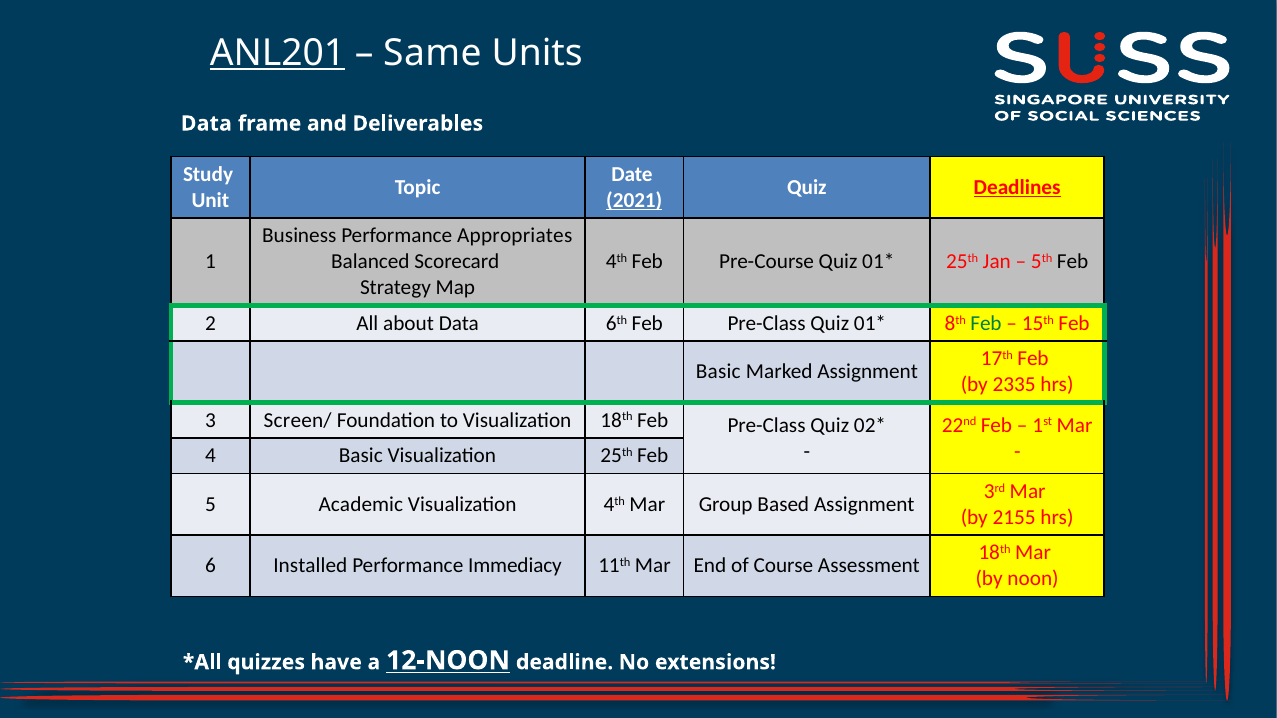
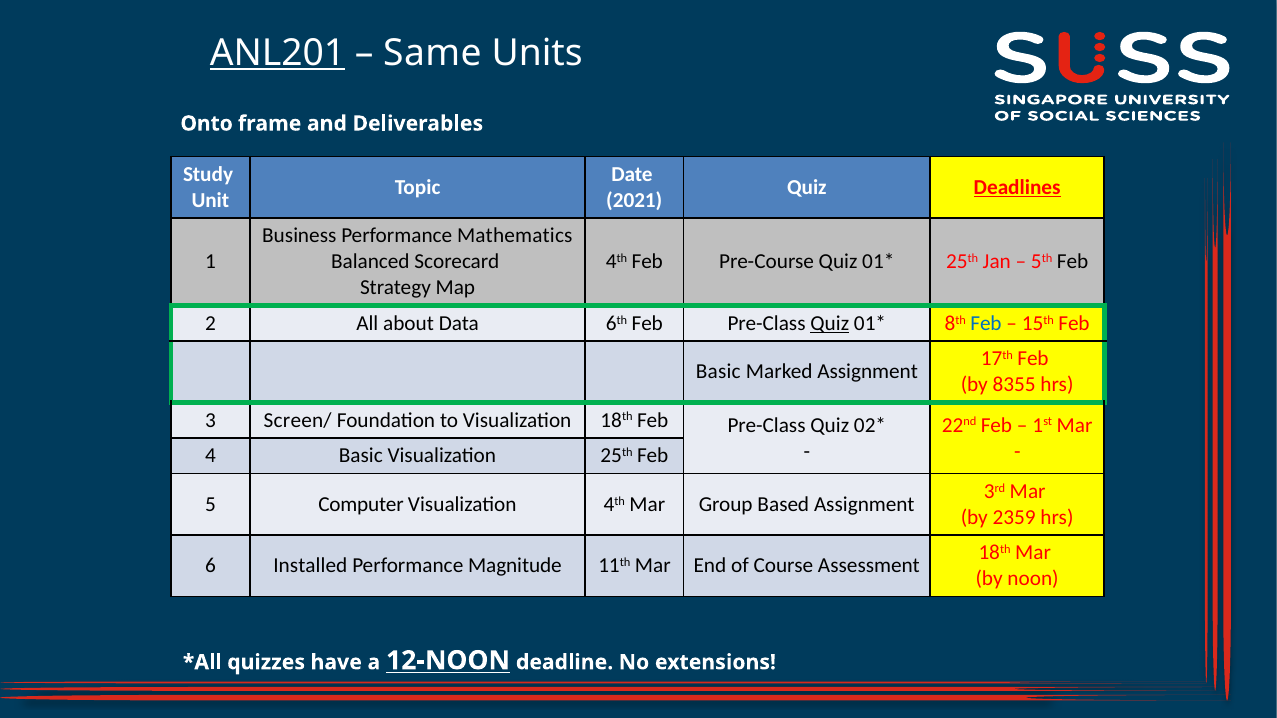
Data at (206, 124): Data -> Onto
2021 underline: present -> none
Appropriates: Appropriates -> Mathematics
Quiz at (830, 323) underline: none -> present
Feb at (986, 323) colour: green -> blue
2335: 2335 -> 8355
Academic: Academic -> Computer
2155: 2155 -> 2359
Immediacy: Immediacy -> Magnitude
